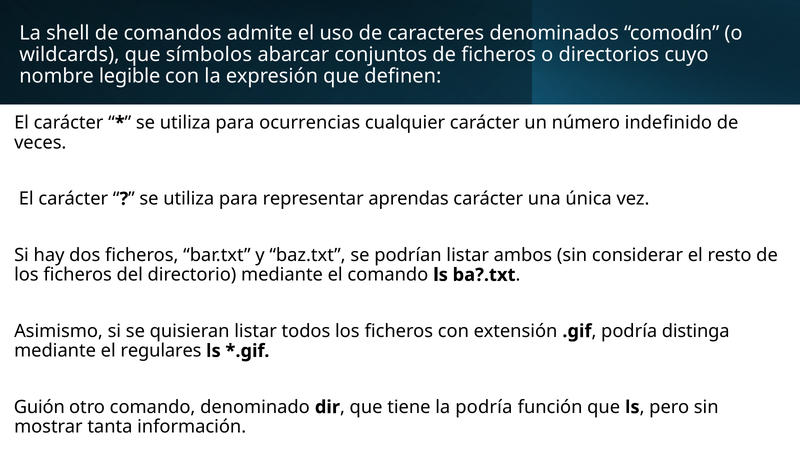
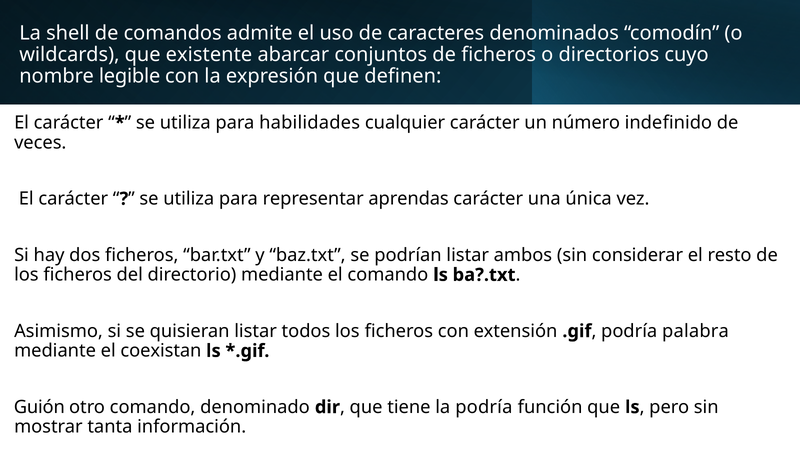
símbolos: símbolos -> existente
ocurrencias: ocurrencias -> habilidades
distinga: distinga -> palabra
regulares: regulares -> coexistan
